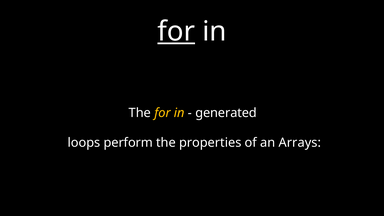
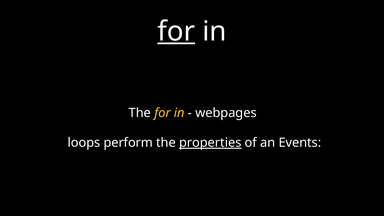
generated: generated -> webpages
properties underline: none -> present
Arrays: Arrays -> Events
